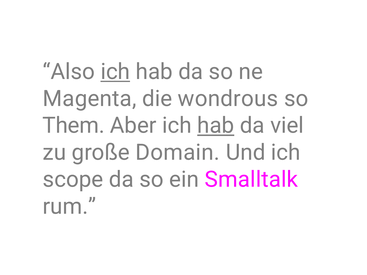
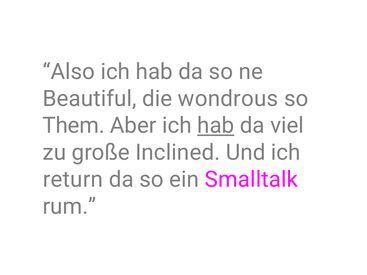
ich at (115, 72) underline: present -> none
Magenta: Magenta -> Beautiful
Domain: Domain -> Inclined
scope: scope -> return
